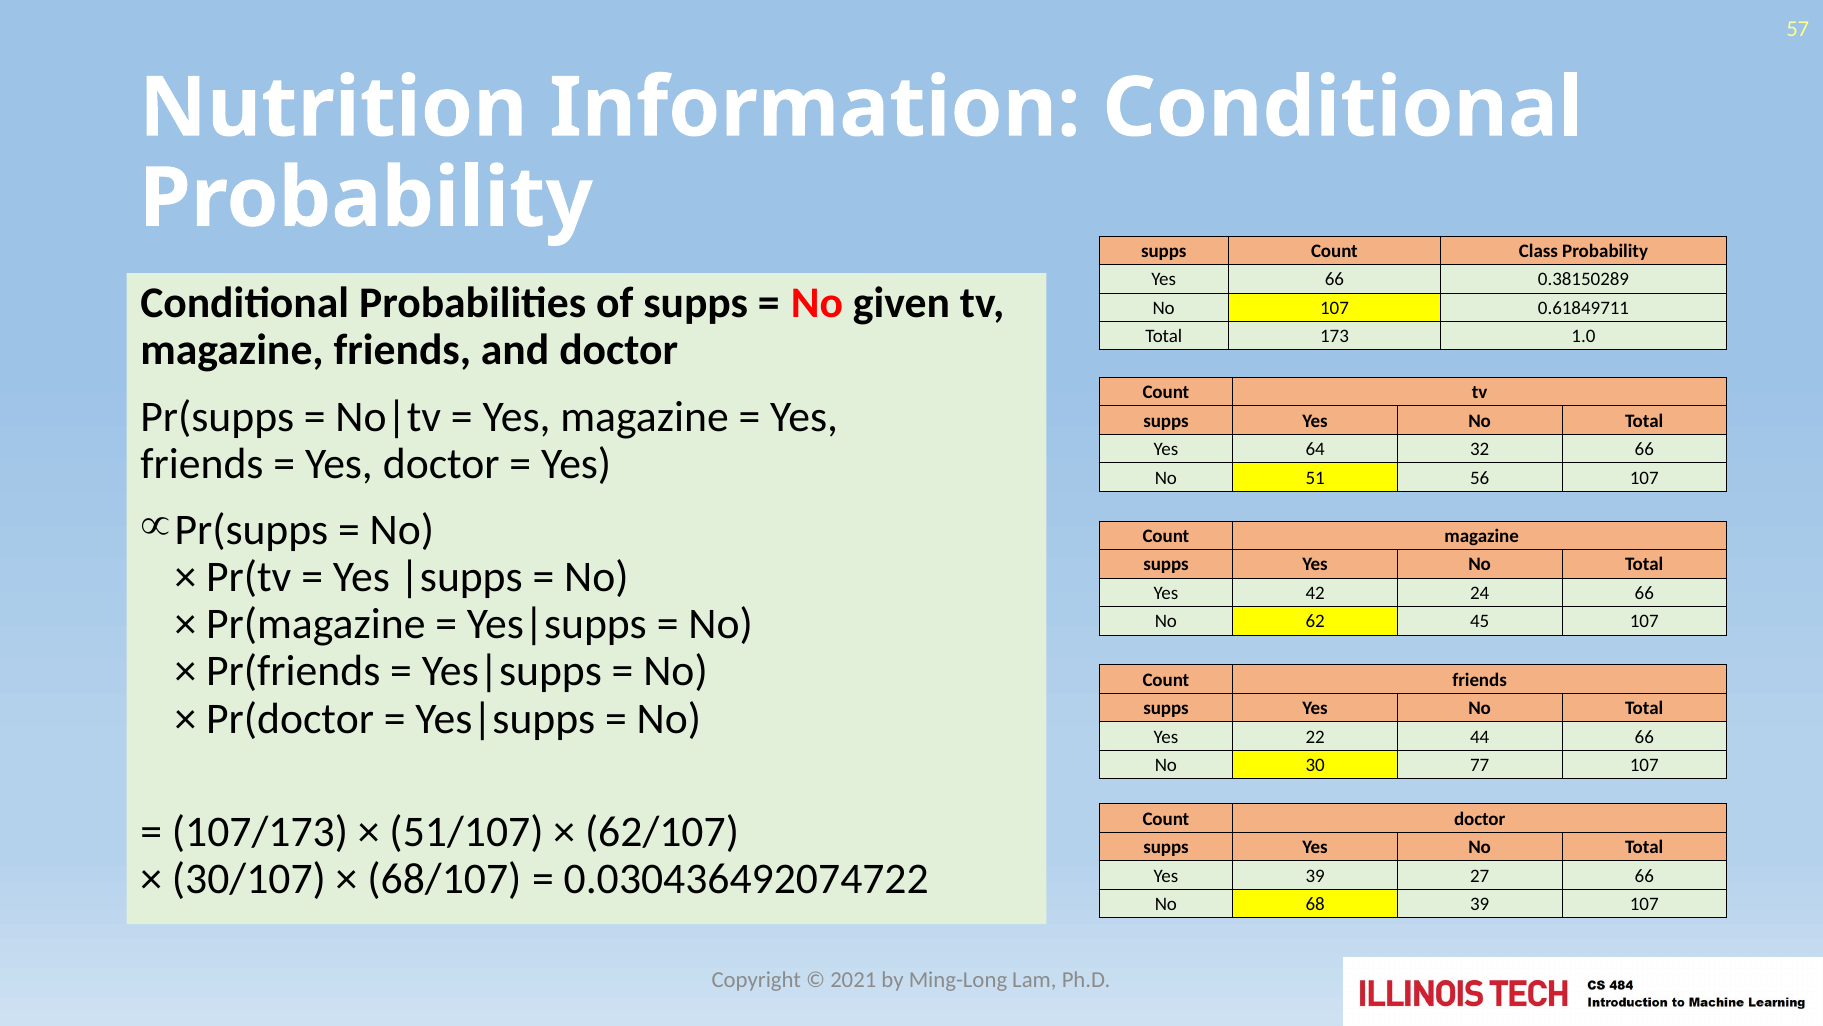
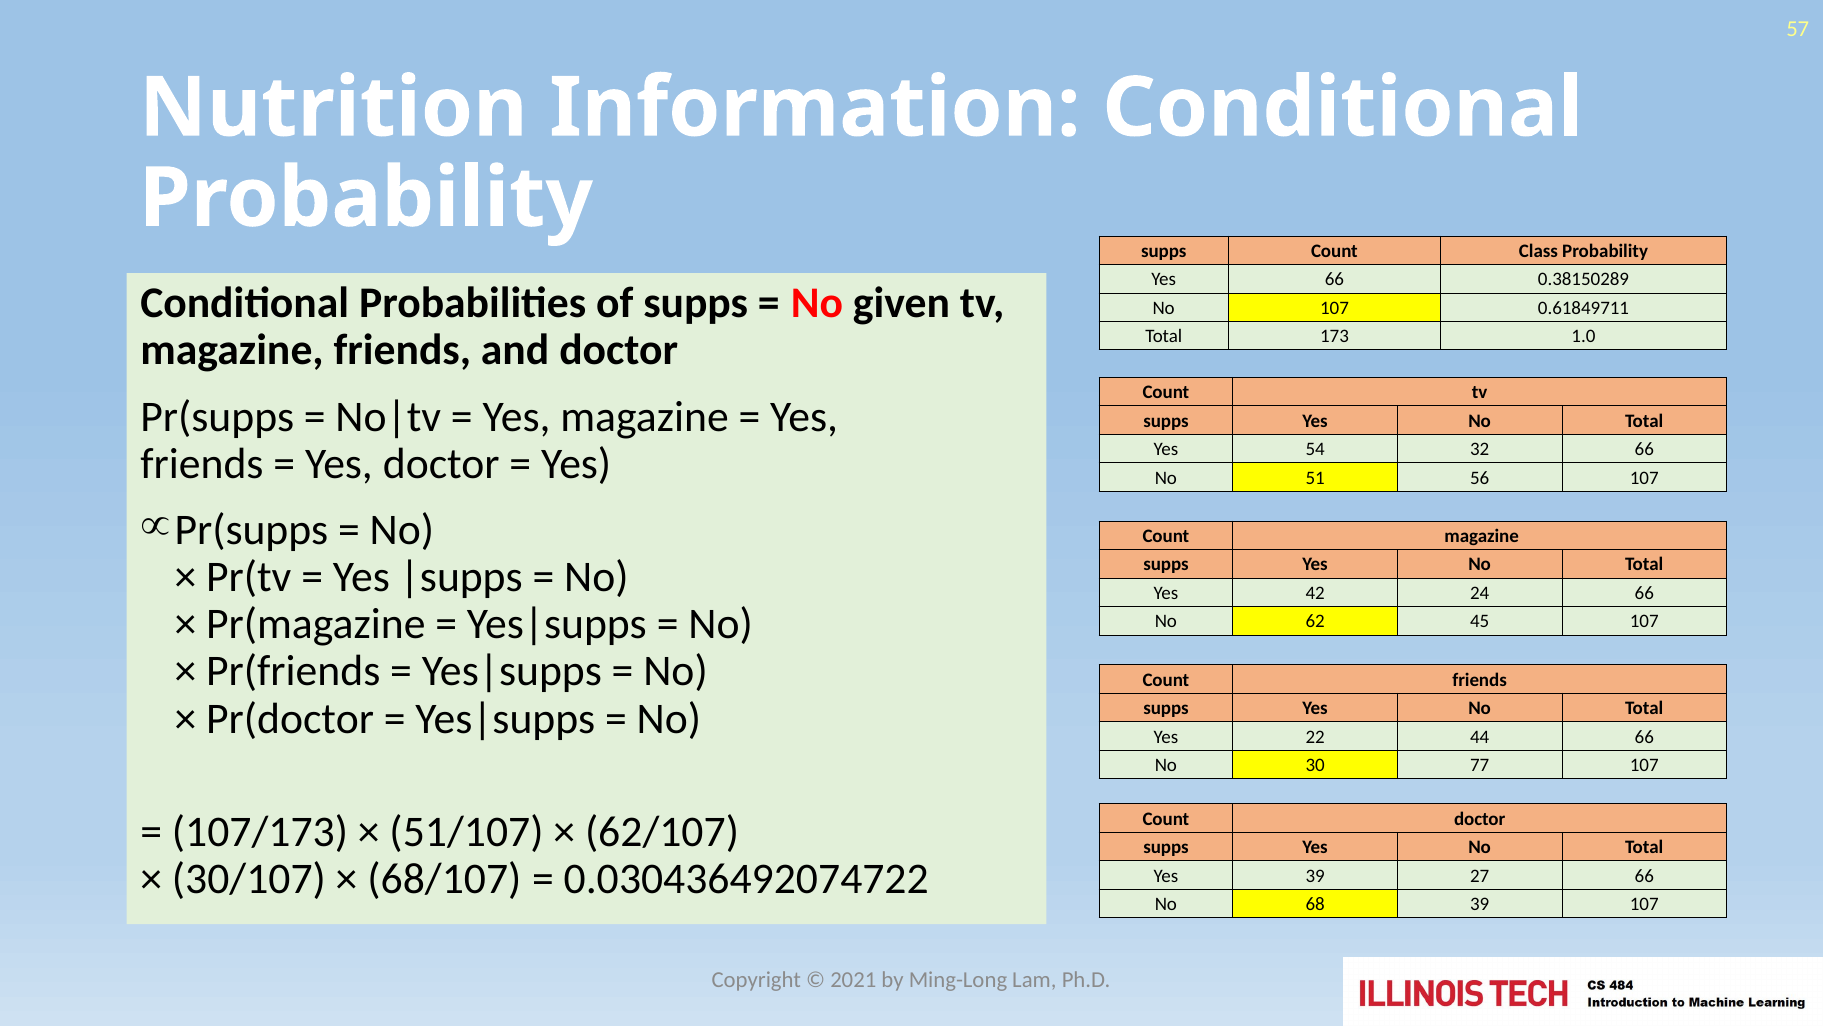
64: 64 -> 54
